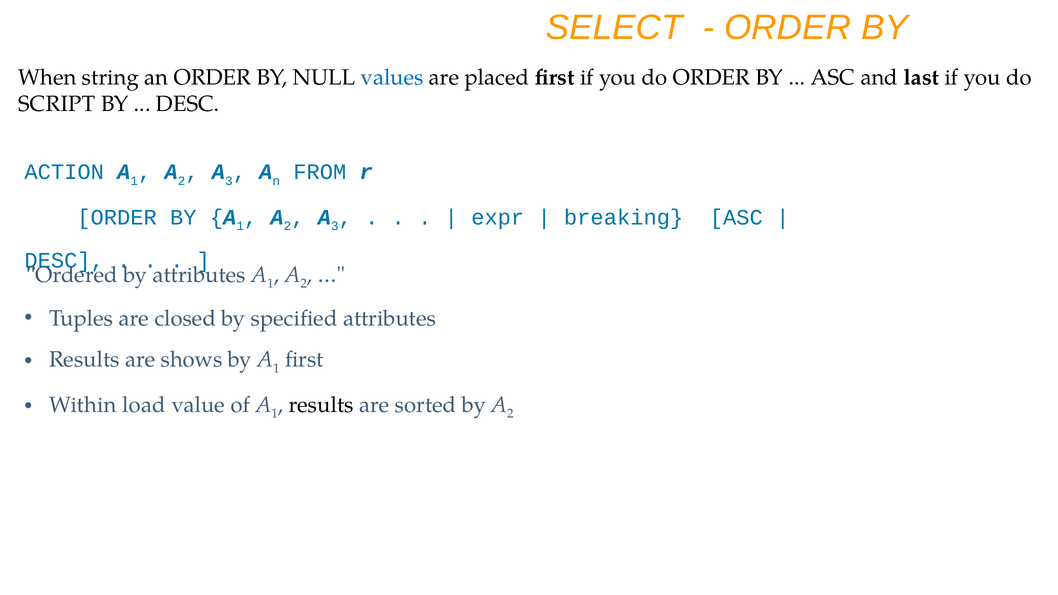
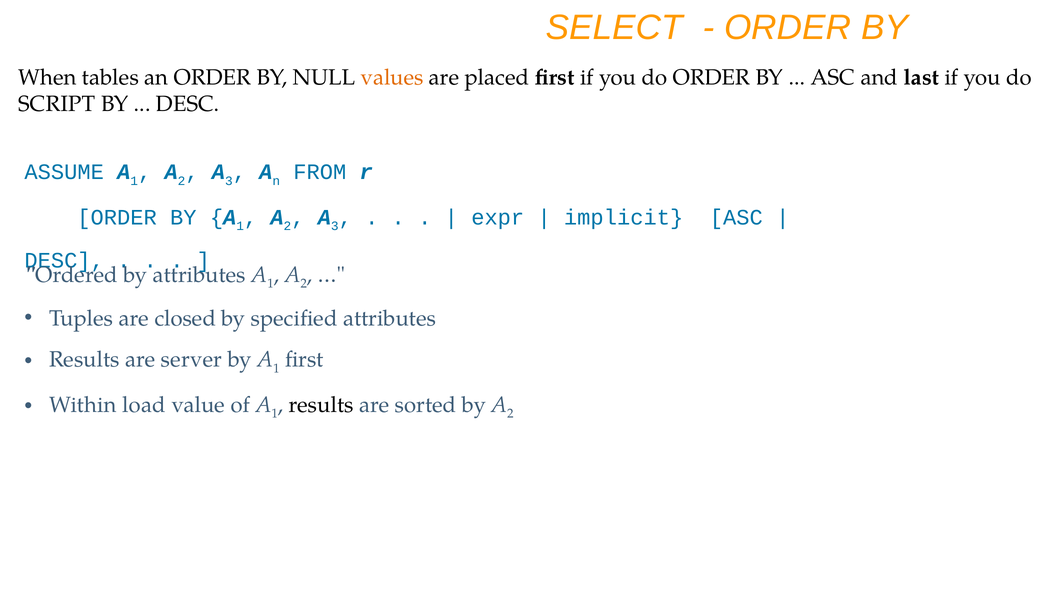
string: string -> tables
values colour: blue -> orange
ACTION: ACTION -> ASSUME
breaking: breaking -> implicit
shows: shows -> server
